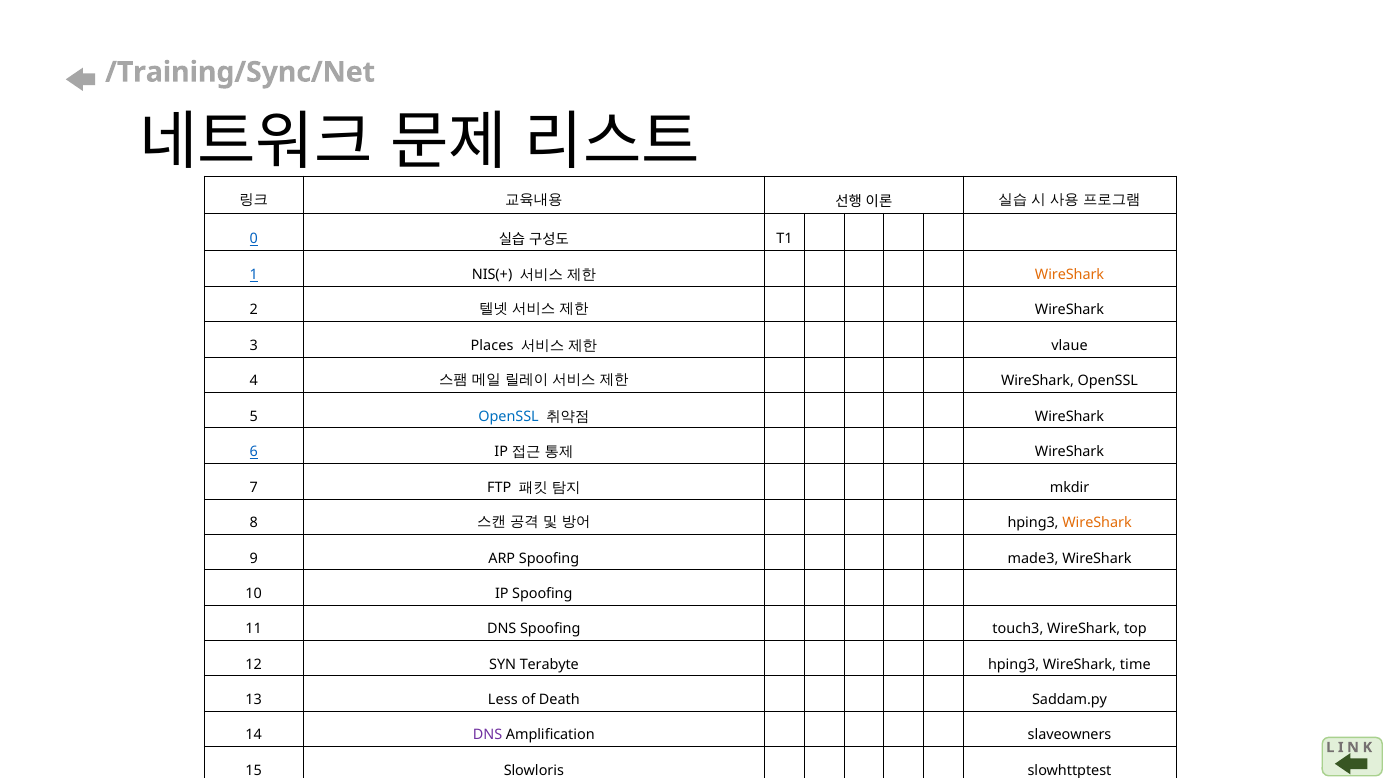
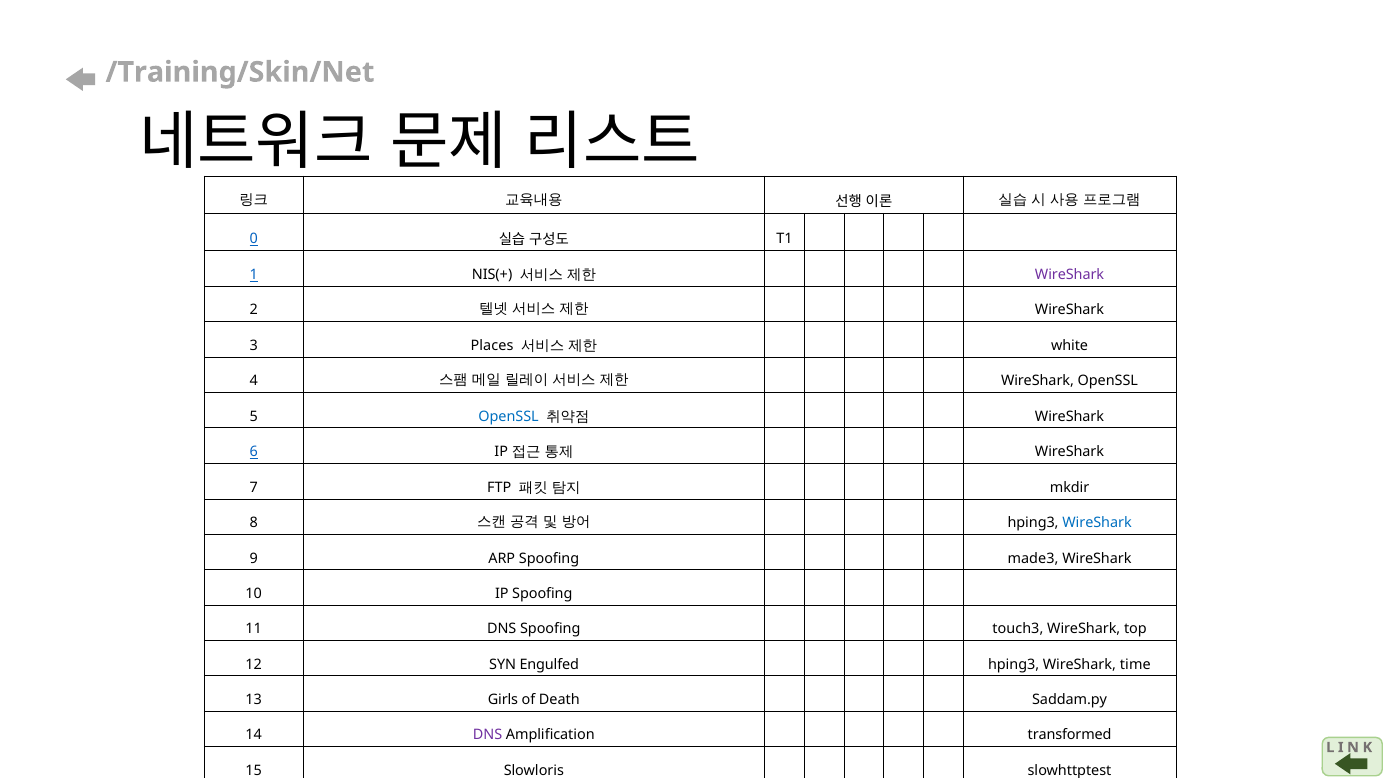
/Training/Sync/Net: /Training/Sync/Net -> /Training/Skin/Net
WireShark at (1070, 275) colour: orange -> purple
vlaue: vlaue -> white
WireShark at (1097, 524) colour: orange -> blue
Terabyte: Terabyte -> Engulfed
Less: Less -> Girls
slaveowners: slaveowners -> transformed
